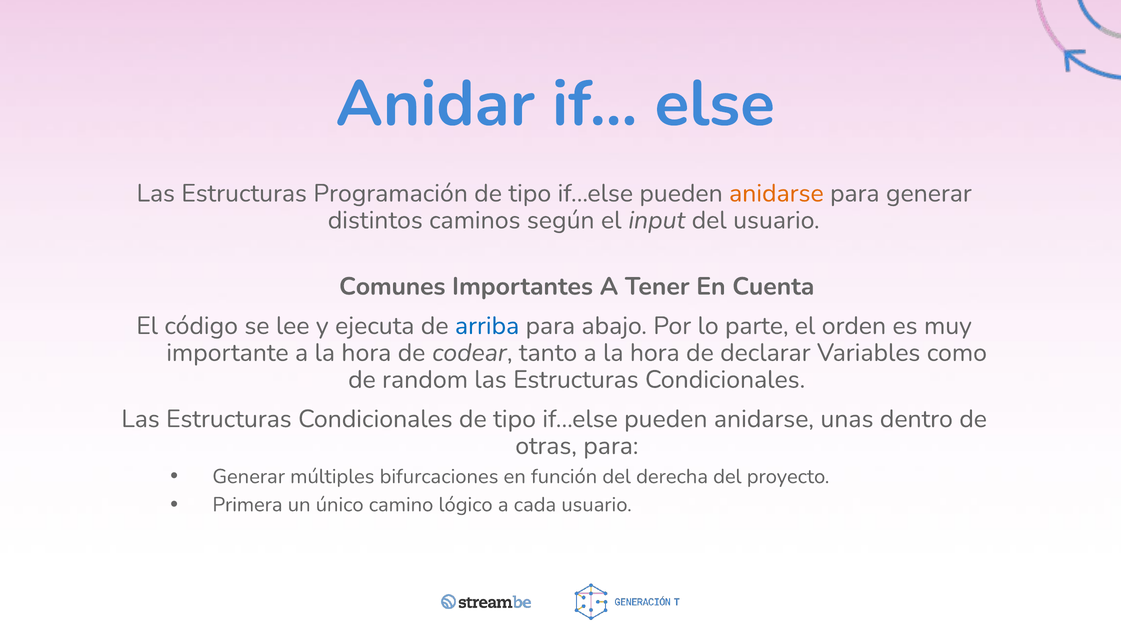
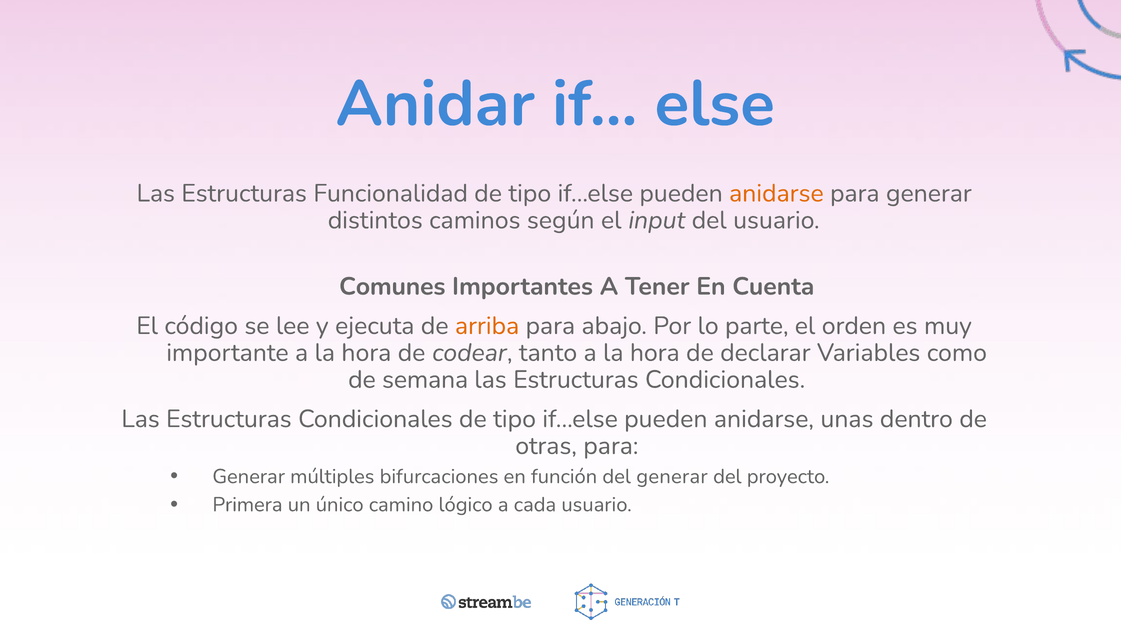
Programación: Programación -> Funcionalidad
arriba colour: blue -> orange
random: random -> semana
del derecha: derecha -> generar
